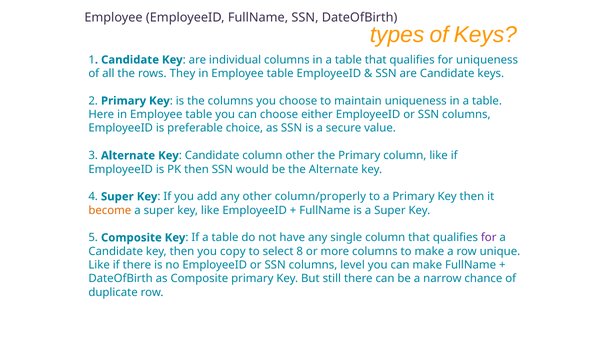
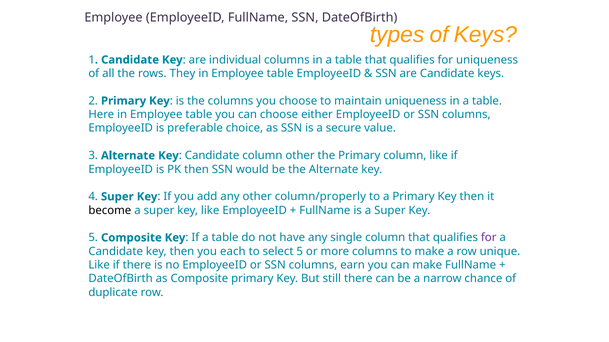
become colour: orange -> black
copy: copy -> each
select 8: 8 -> 5
level: level -> earn
